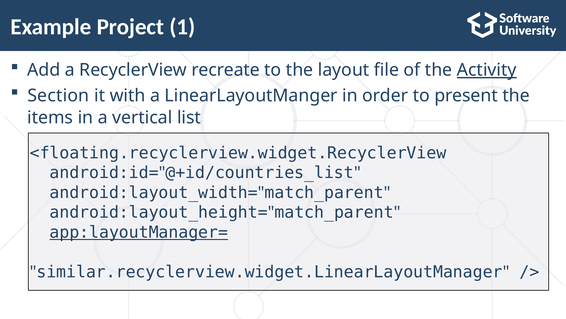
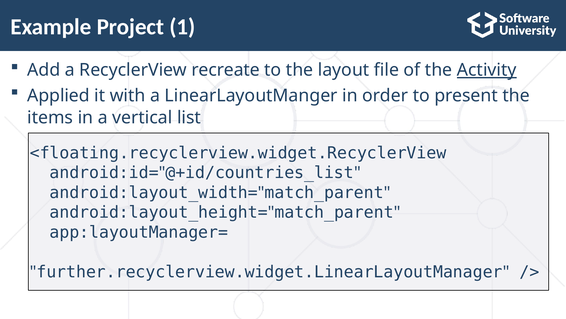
Section: Section -> Applied
app:layoutManager= underline: present -> none
similar.recyclerview.widget.LinearLayoutManager: similar.recyclerview.widget.LinearLayoutManager -> further.recyclerview.widget.LinearLayoutManager
